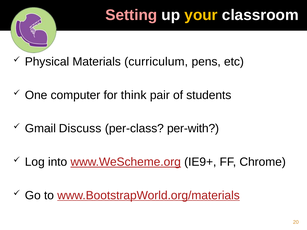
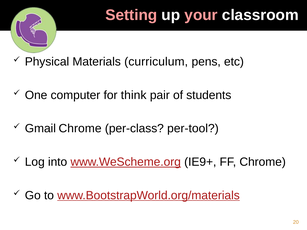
your colour: yellow -> pink
Gmail Discuss: Discuss -> Chrome
per-with: per-with -> per-tool
